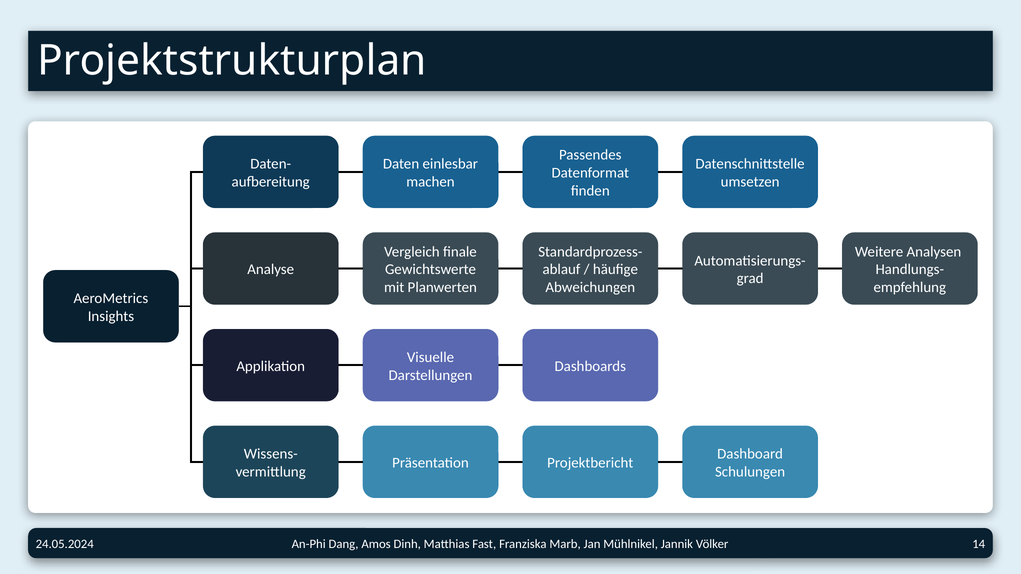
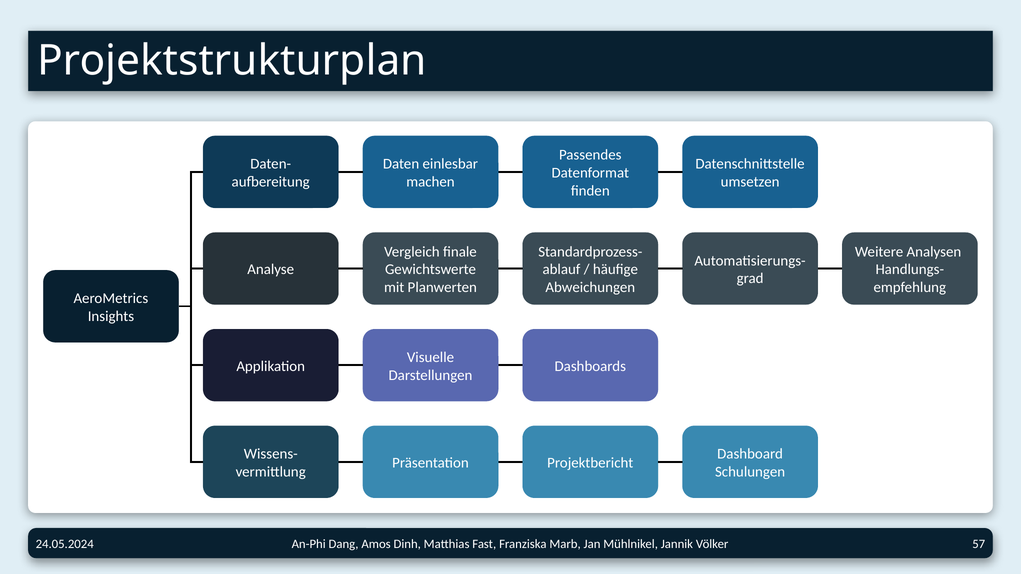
14: 14 -> 57
